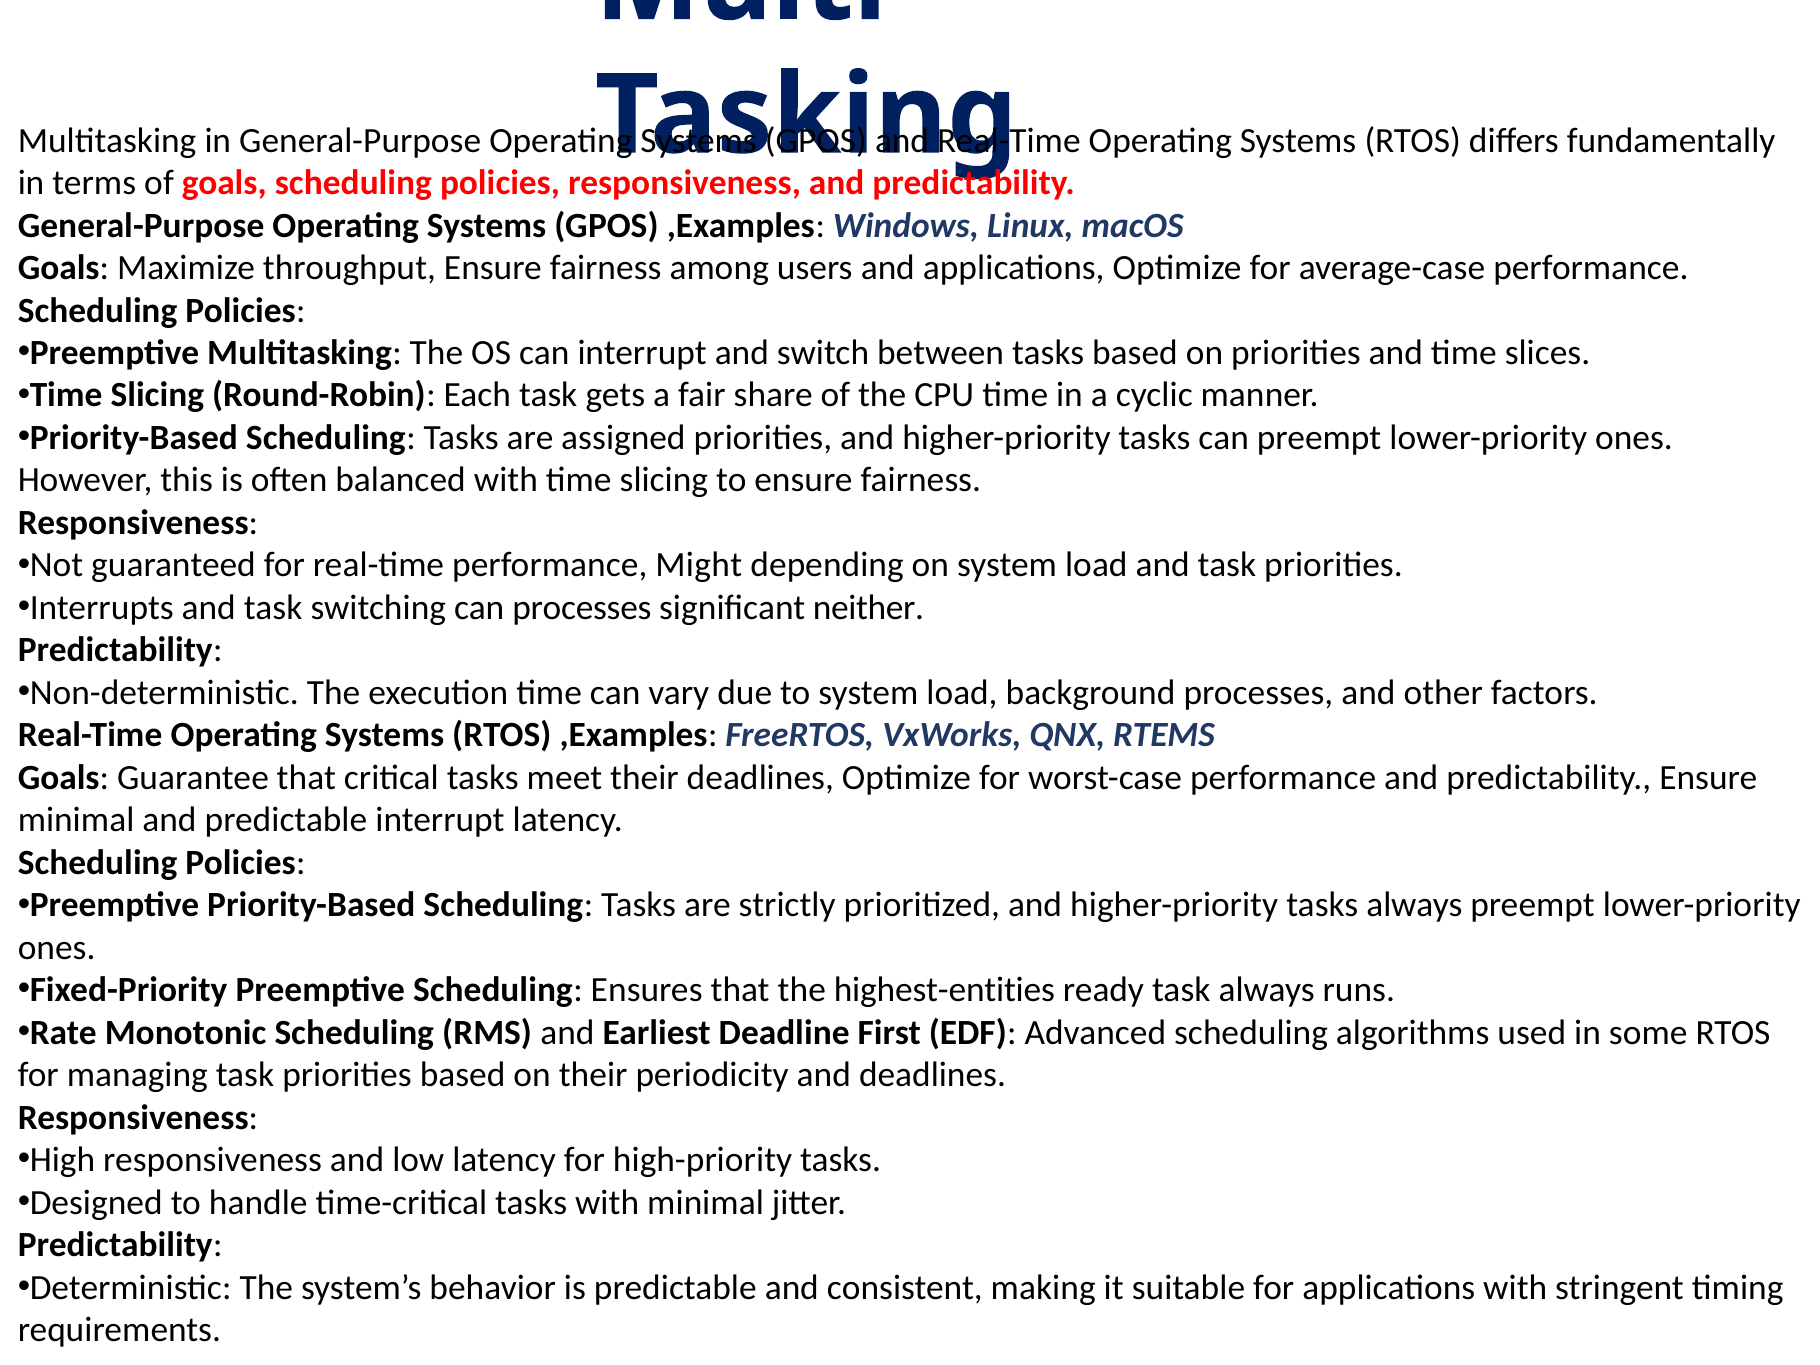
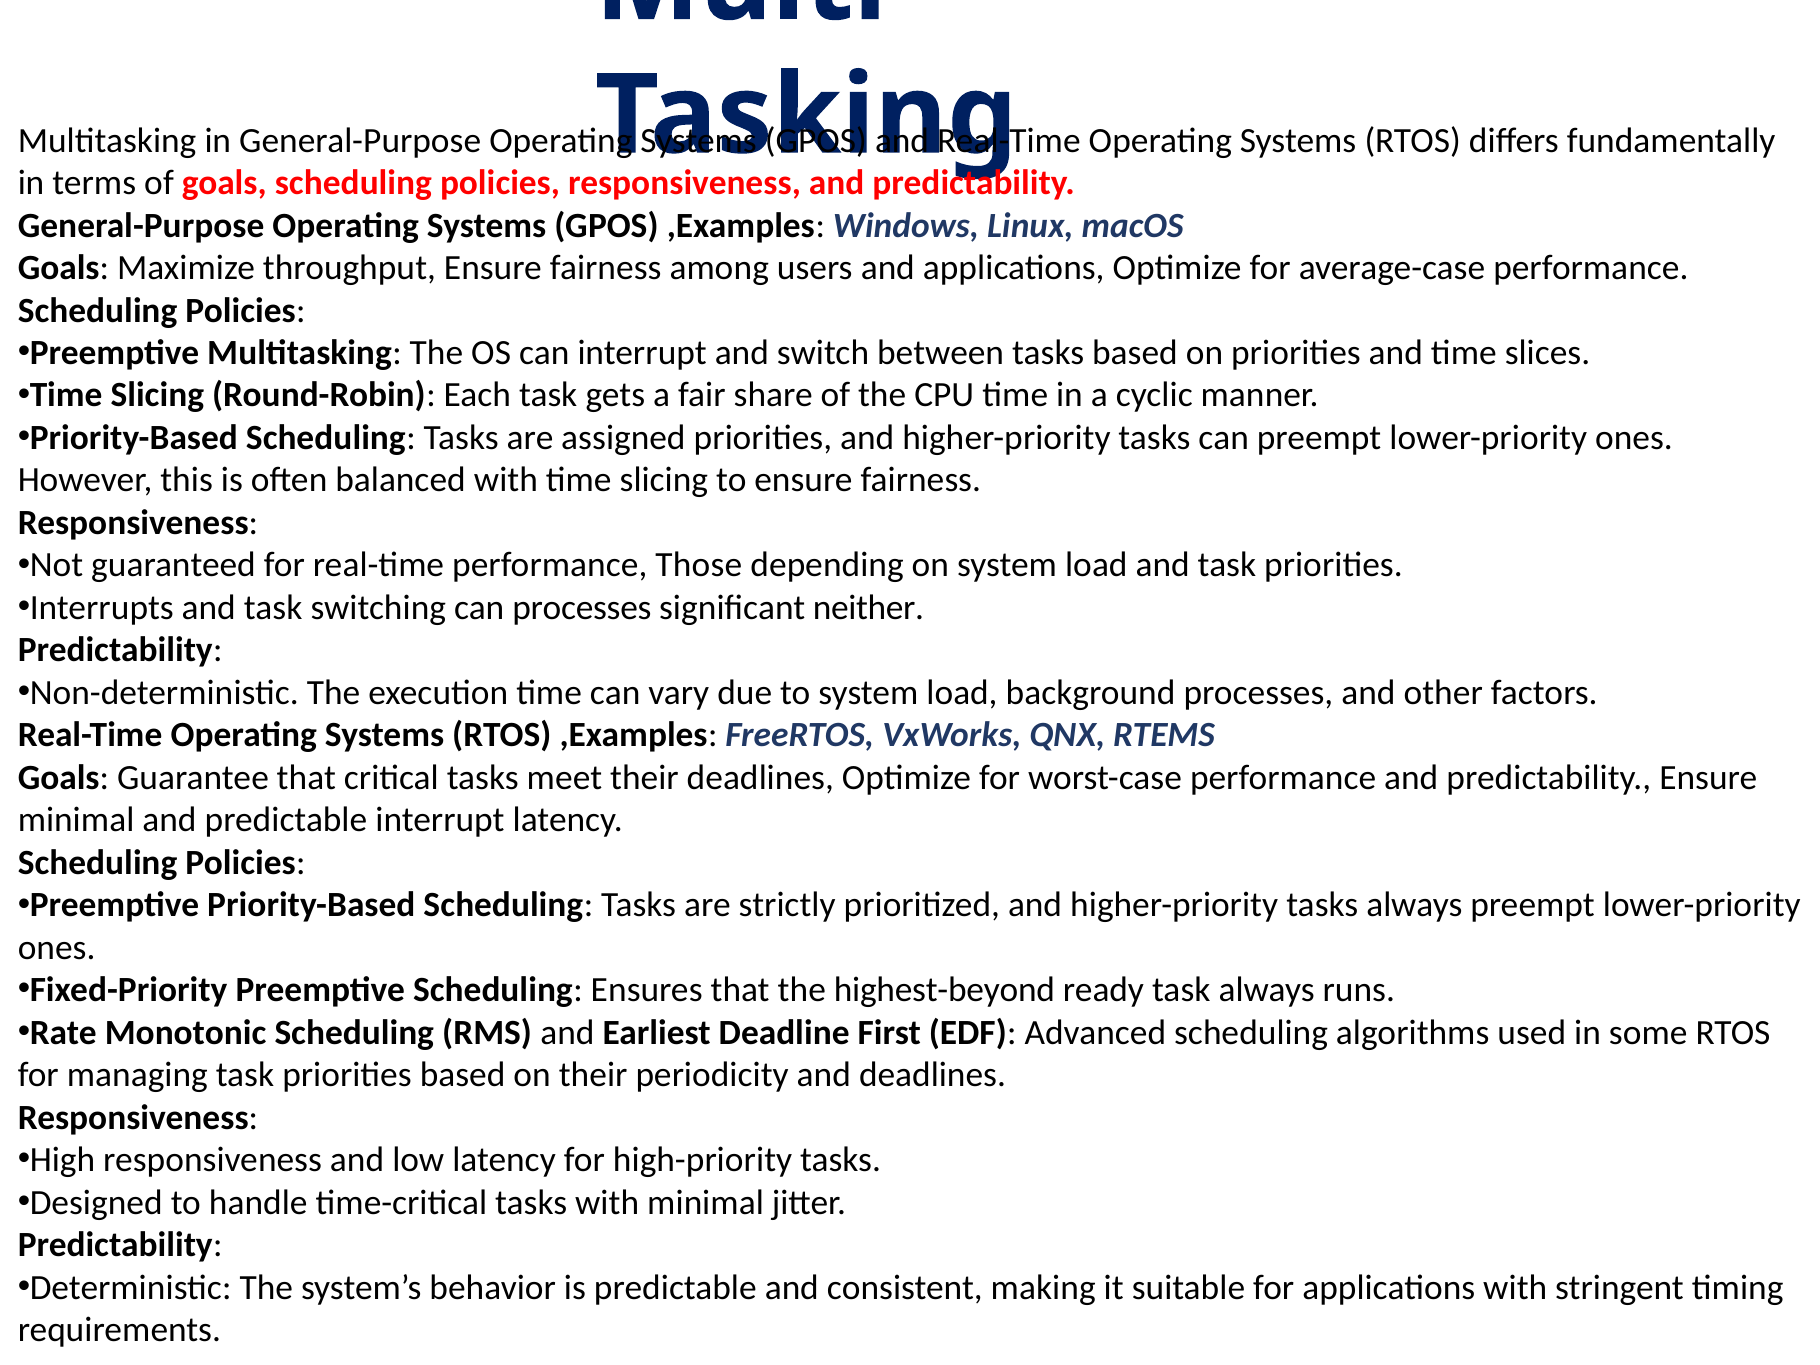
Might: Might -> Those
highest-entities: highest-entities -> highest-beyond
